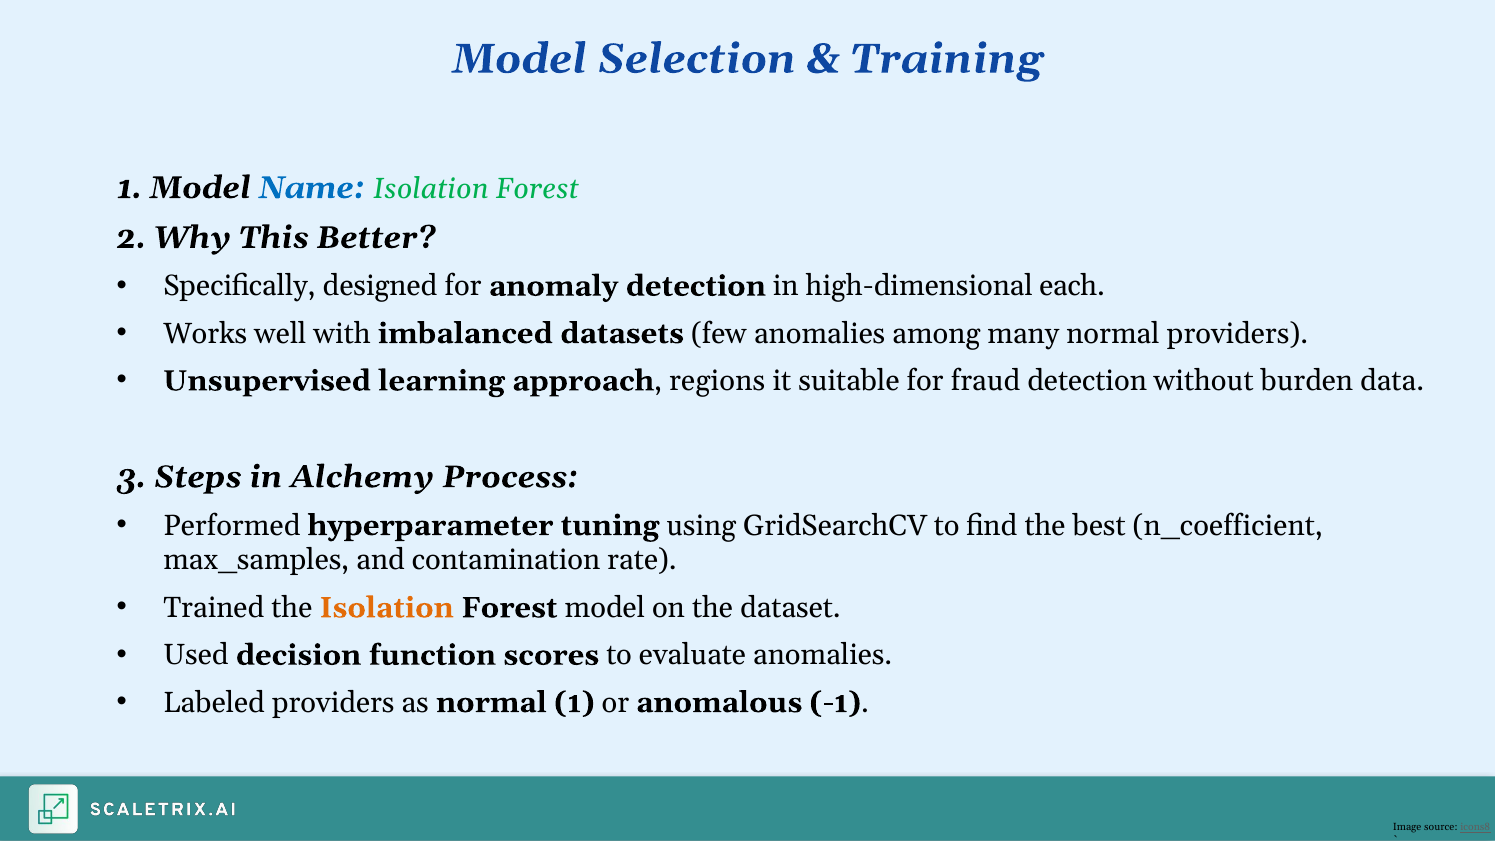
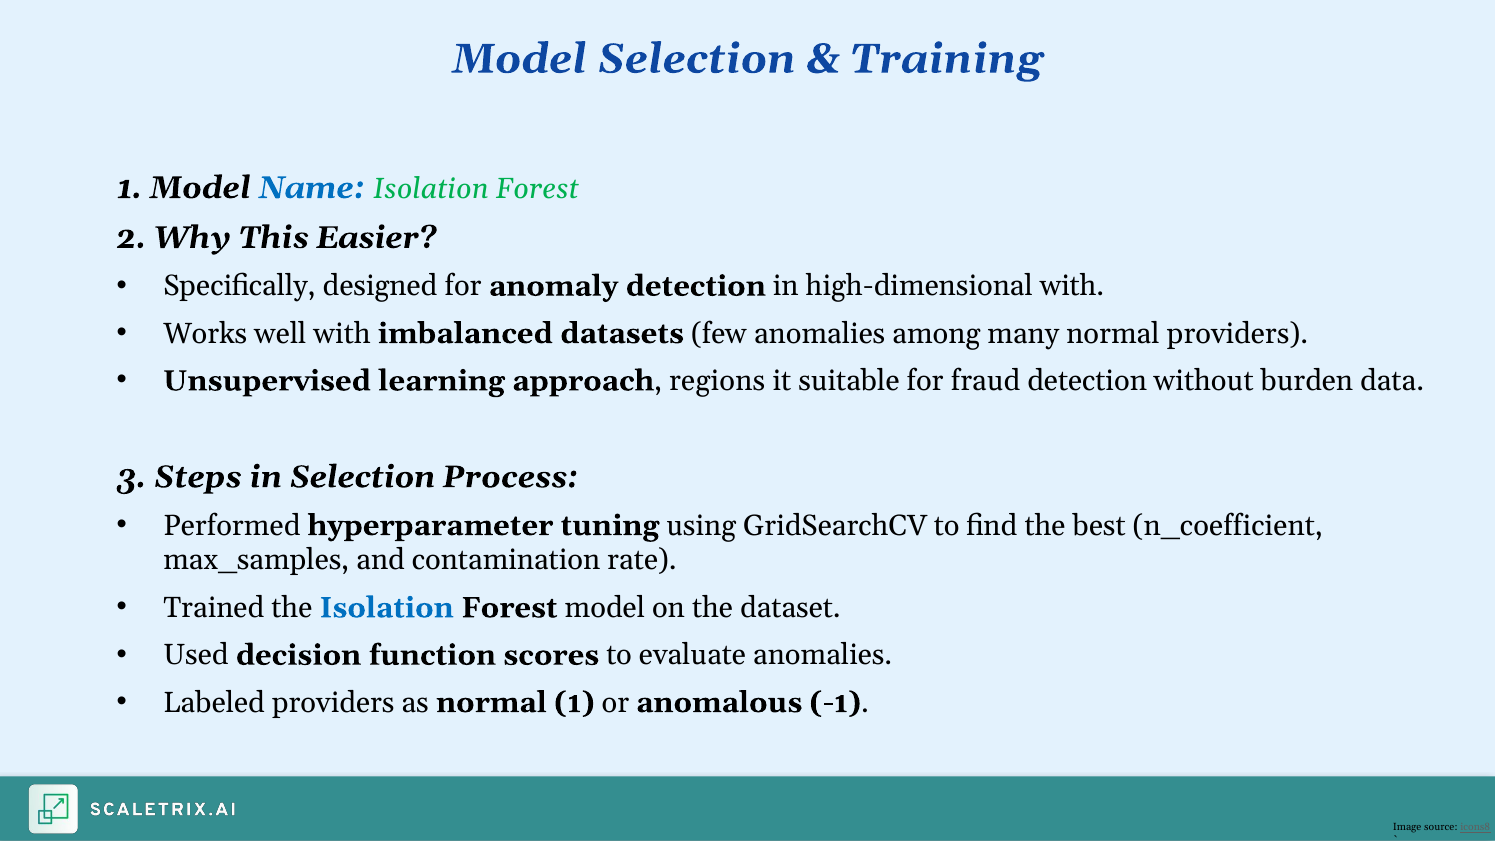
Better: Better -> Easier
high-dimensional each: each -> with
in Alchemy: Alchemy -> Selection
Isolation at (387, 608) colour: orange -> blue
